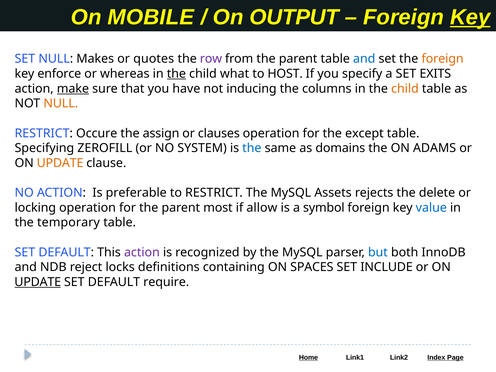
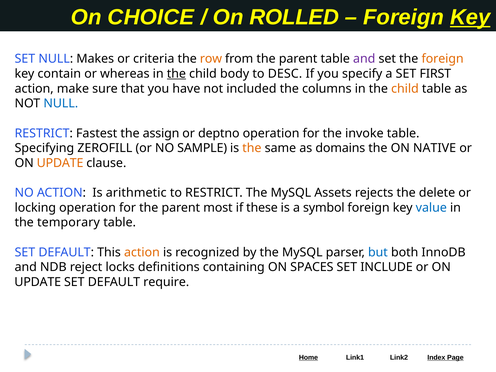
MOBILE: MOBILE -> CHOICE
OUTPUT: OUTPUT -> ROLLED
quotes: quotes -> criteria
row colour: purple -> orange
and at (364, 59) colour: blue -> purple
enforce: enforce -> contain
what: what -> body
HOST: HOST -> DESC
EXITS: EXITS -> FIRST
make underline: present -> none
inducing: inducing -> included
NULL at (61, 104) colour: orange -> blue
Occure: Occure -> Fastest
clauses: clauses -> deptno
except: except -> invoke
SYSTEM: SYSTEM -> SAMPLE
the at (252, 148) colour: blue -> orange
ADAMS: ADAMS -> NATIVE
preferable: preferable -> arithmetic
allow: allow -> these
action at (142, 252) colour: purple -> orange
UPDATE at (38, 282) underline: present -> none
